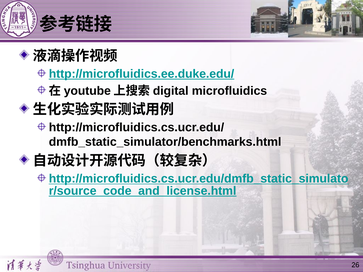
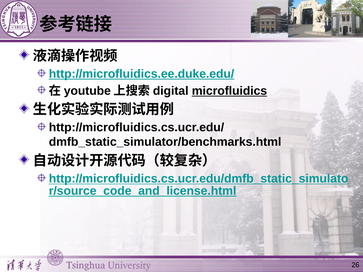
microfluidics underline: none -> present
